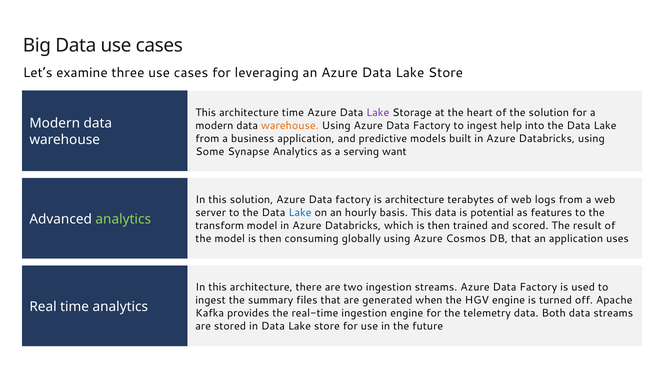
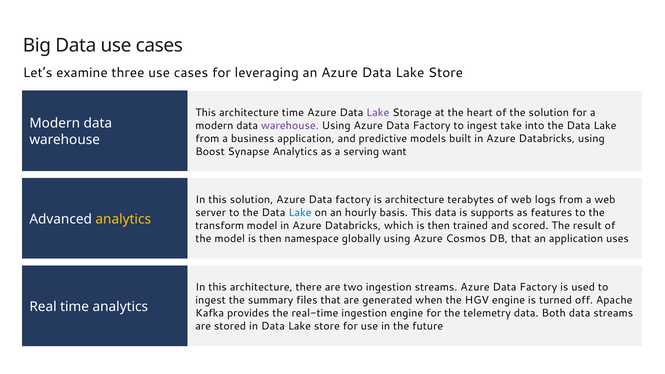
warehouse at (290, 125) colour: orange -> purple
help: help -> take
Some: Some -> Boost
potential: potential -> supports
analytics at (123, 219) colour: light green -> yellow
consuming: consuming -> namespace
